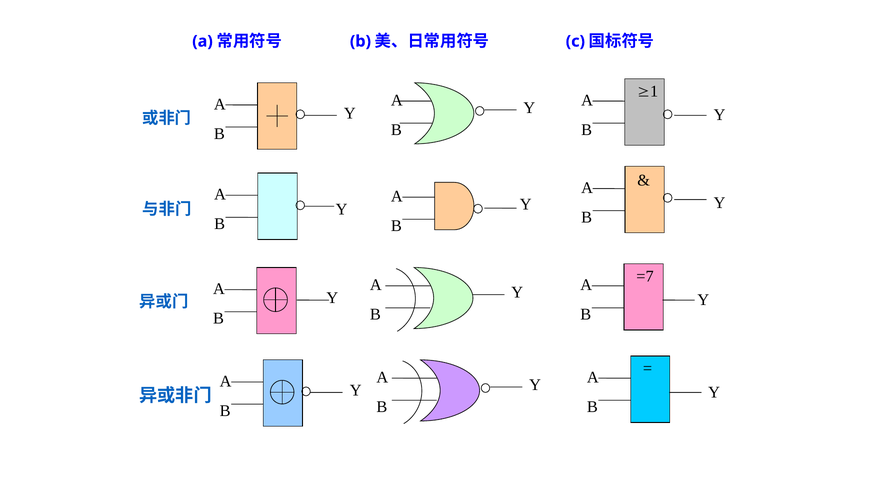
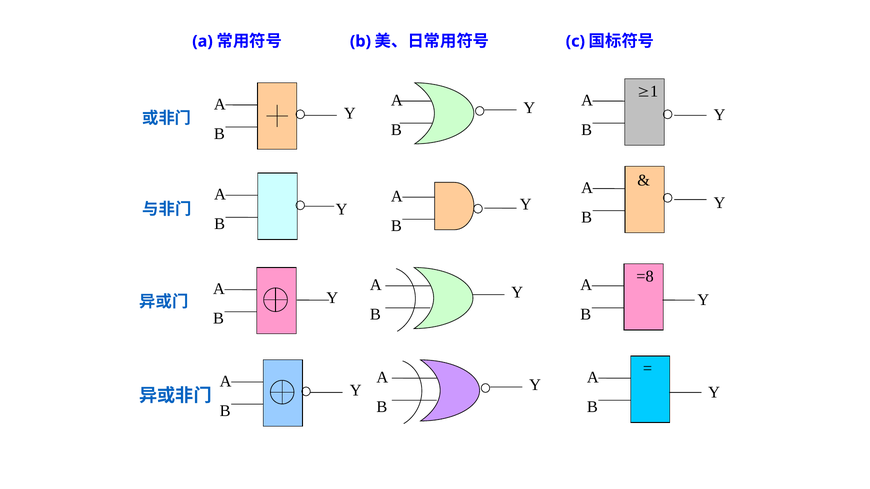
=7: =7 -> =8
